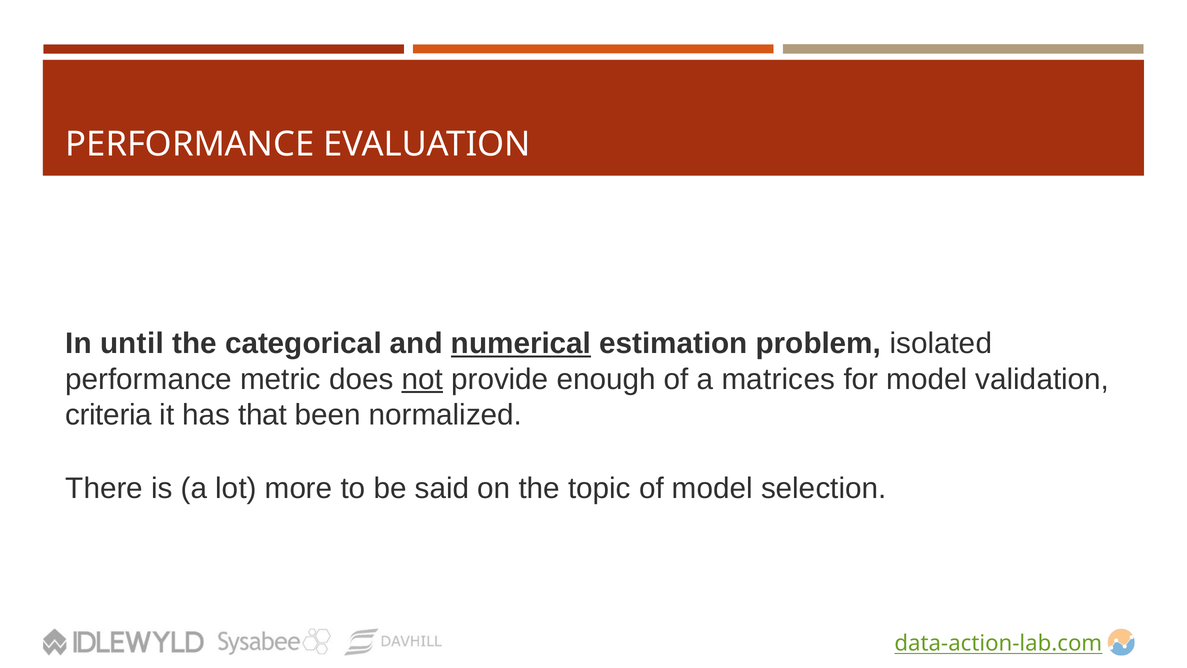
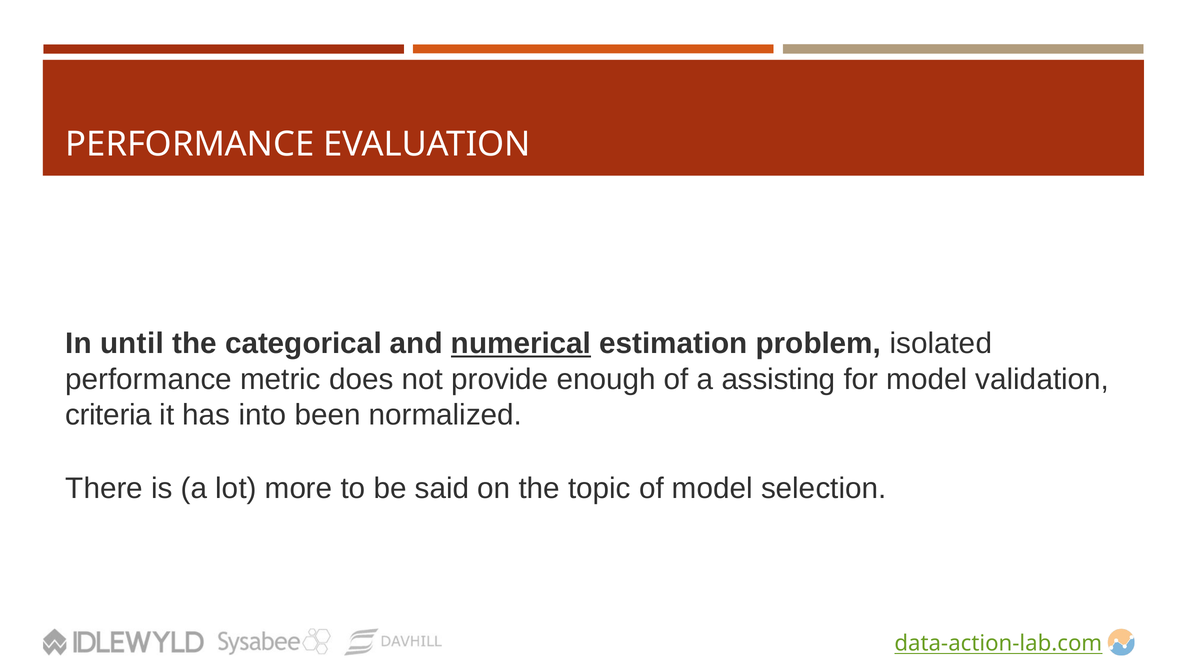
not underline: present -> none
matrices: matrices -> assisting
that: that -> into
